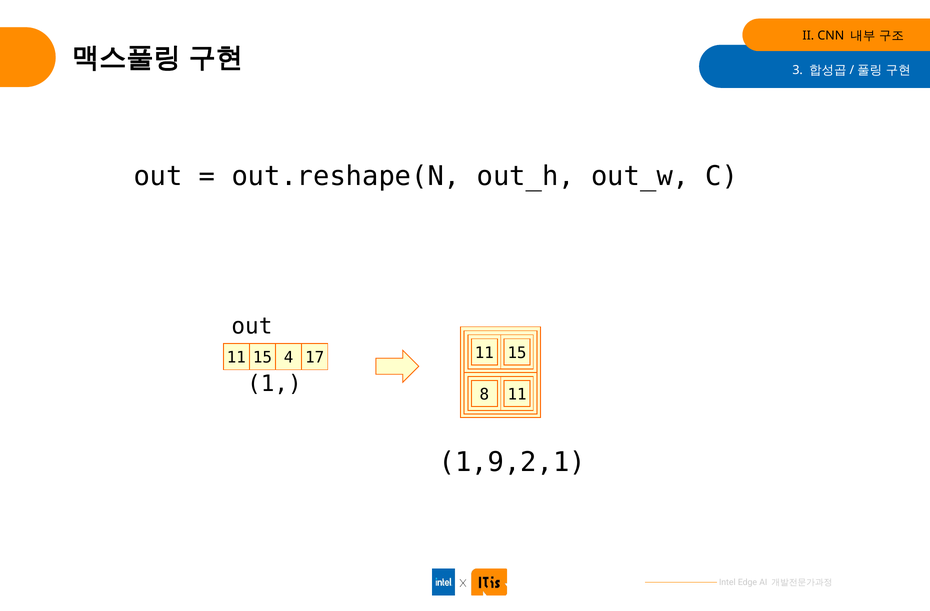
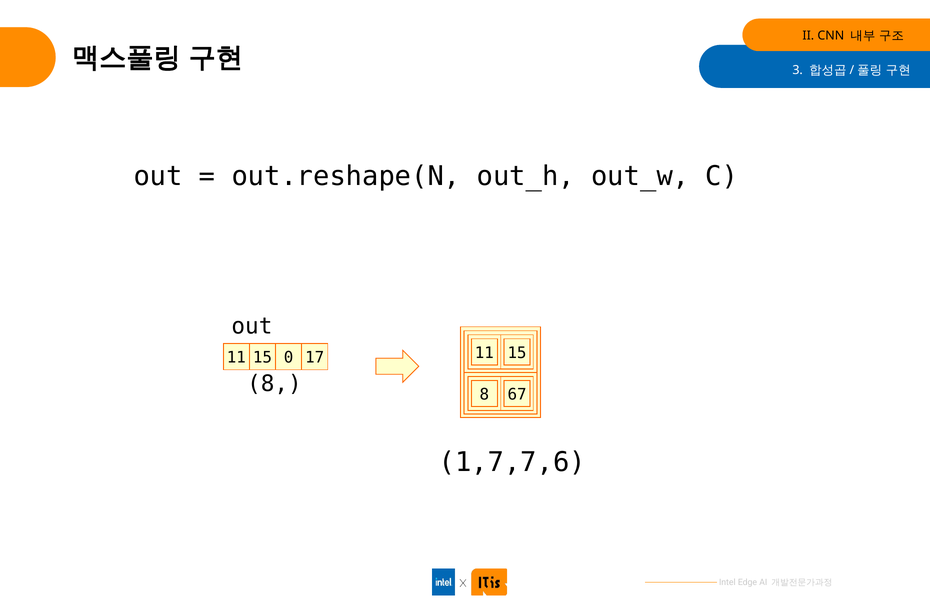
4: 4 -> 0
1 at (274, 384): 1 -> 8
8 11: 11 -> 67
1,9,2,1: 1,9,2,1 -> 1,7,7,6
